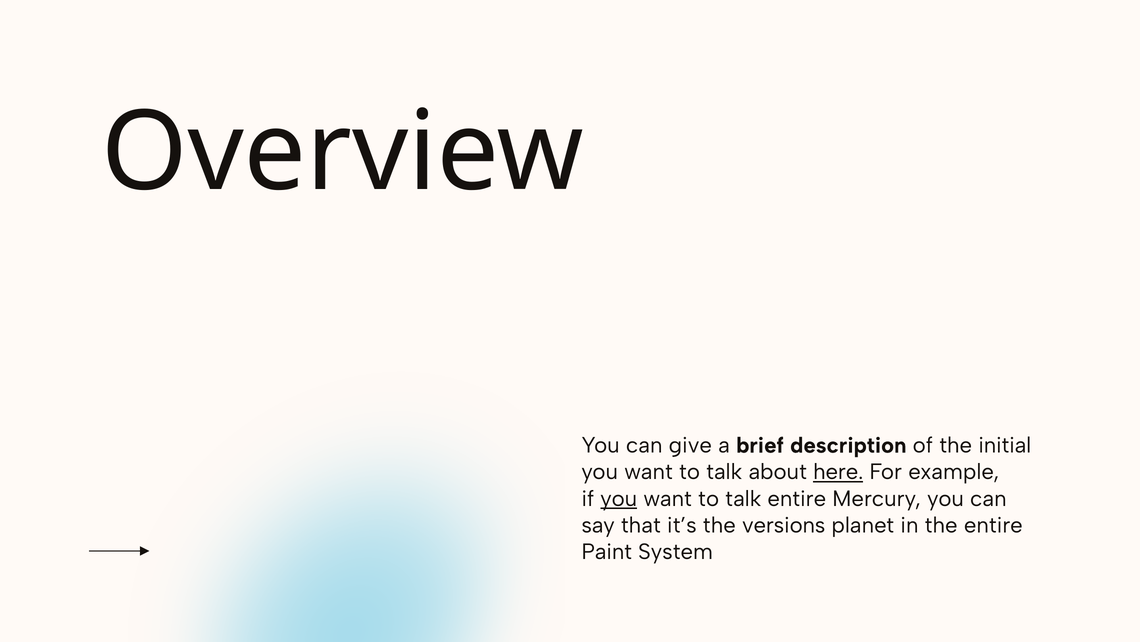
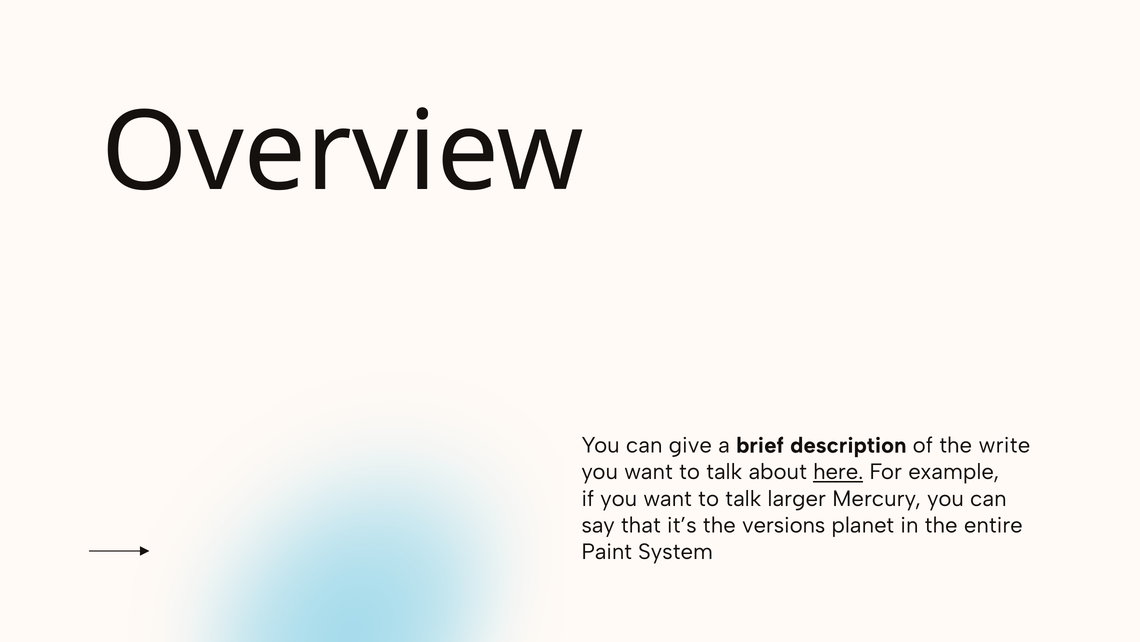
initial: initial -> write
you at (619, 498) underline: present -> none
talk entire: entire -> larger
